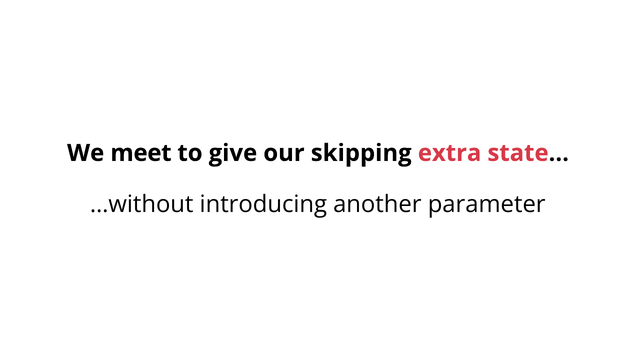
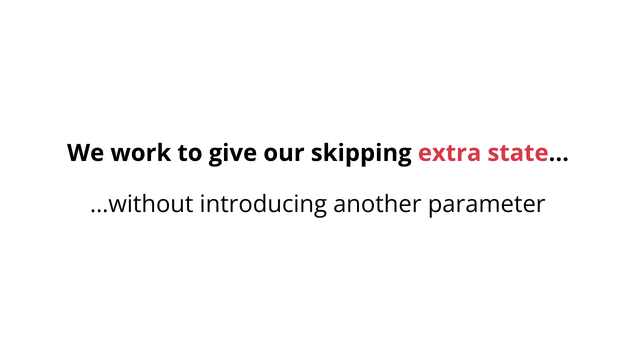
meet: meet -> work
